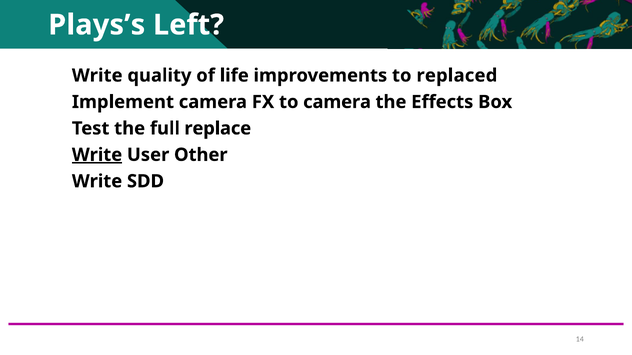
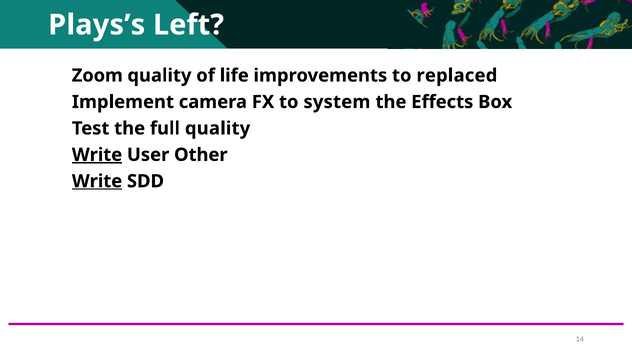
Write at (97, 76): Write -> Zoom
to camera: camera -> system
full replace: replace -> quality
Write at (97, 181) underline: none -> present
